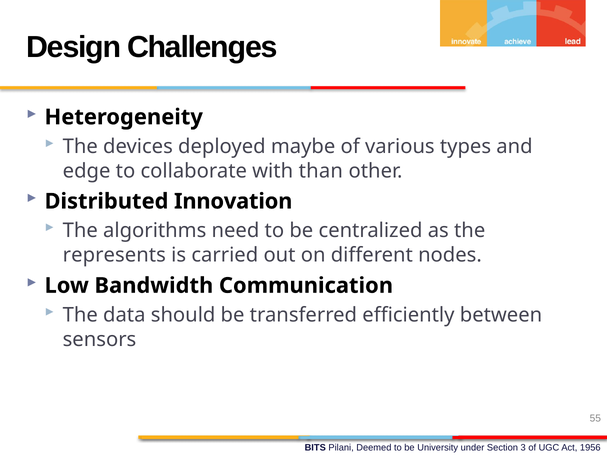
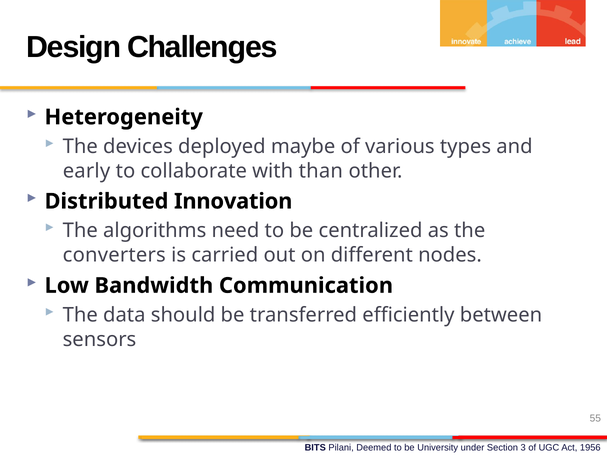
edge: edge -> early
represents: represents -> converters
